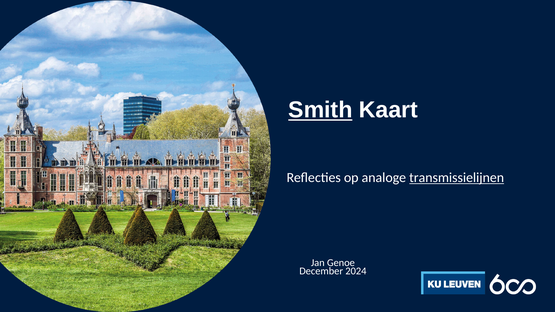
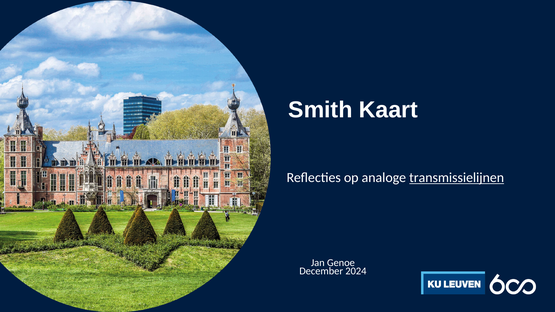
Smith underline: present -> none
